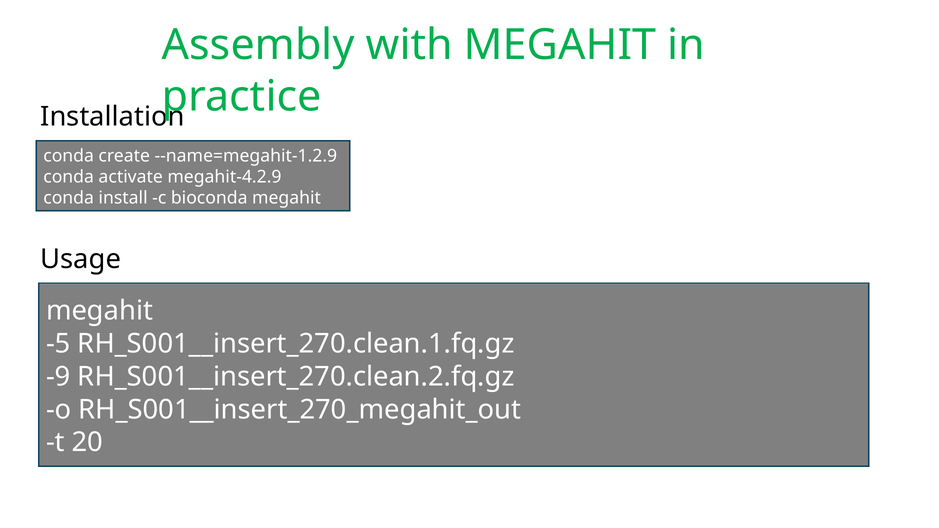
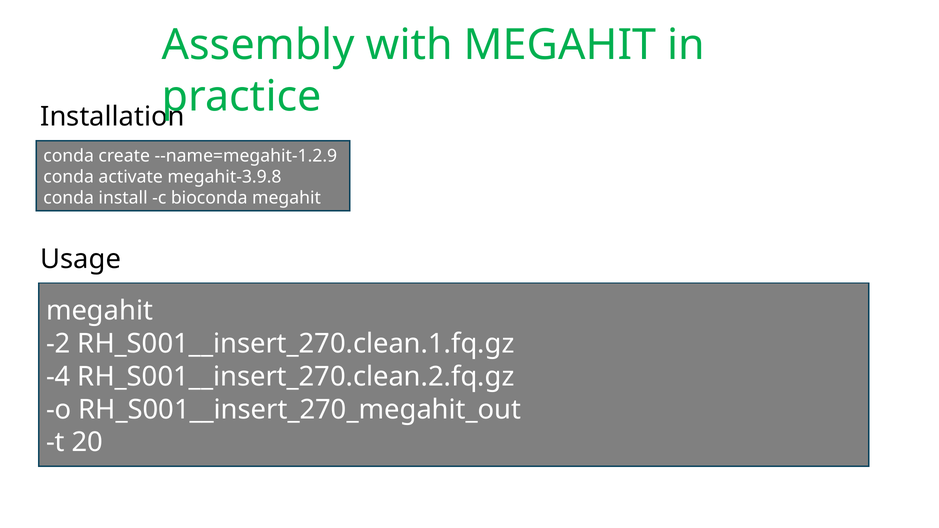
megahit-4.2.9: megahit-4.2.9 -> megahit-3.9.8
-5: -5 -> -2
-9: -9 -> -4
